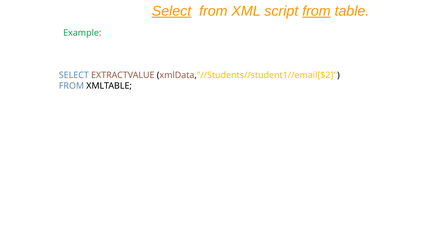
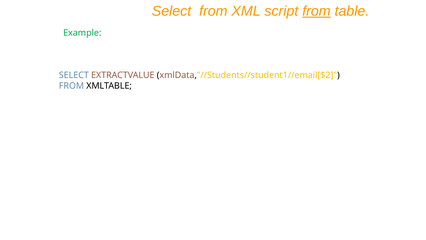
Select at (172, 11) underline: present -> none
